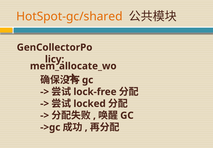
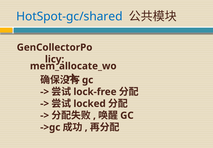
HotSpot-gc/shared colour: orange -> blue
